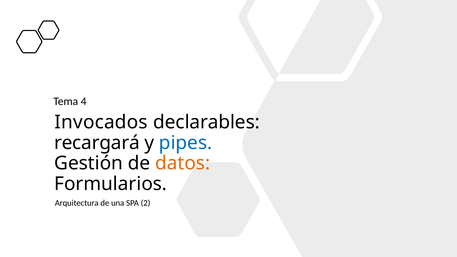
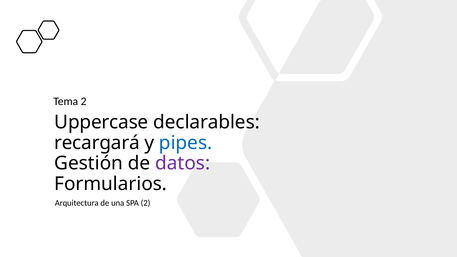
Tema 4: 4 -> 2
Invocados: Invocados -> Uppercase
datos colour: orange -> purple
